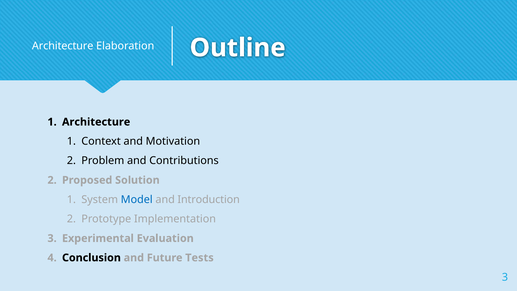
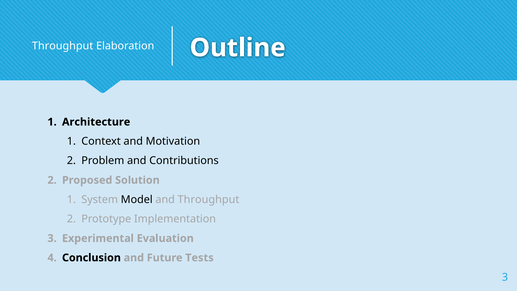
Architecture at (63, 46): Architecture -> Throughput
Model colour: blue -> black
and Introduction: Introduction -> Throughput
